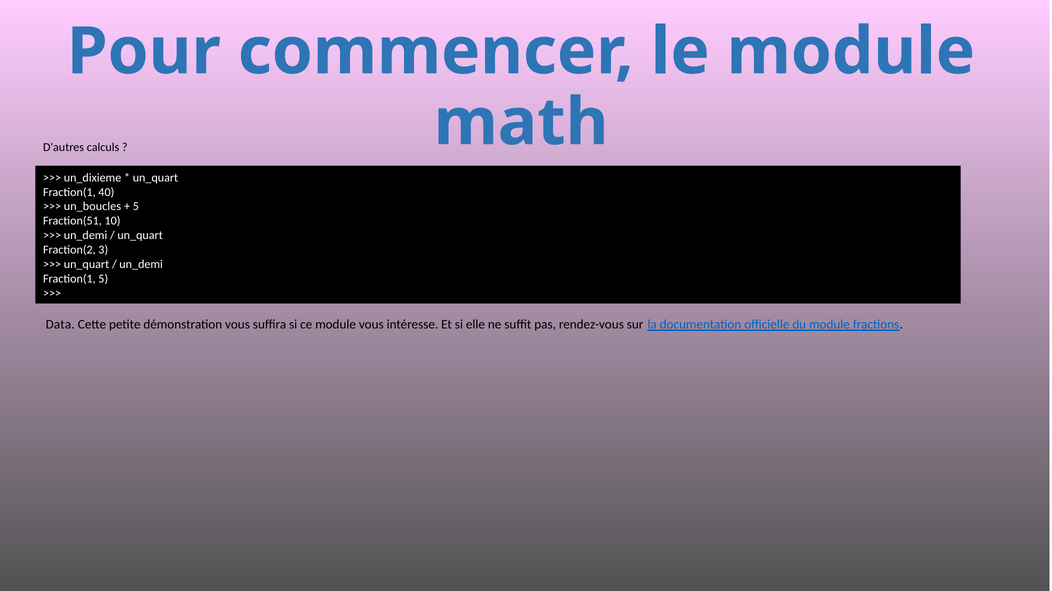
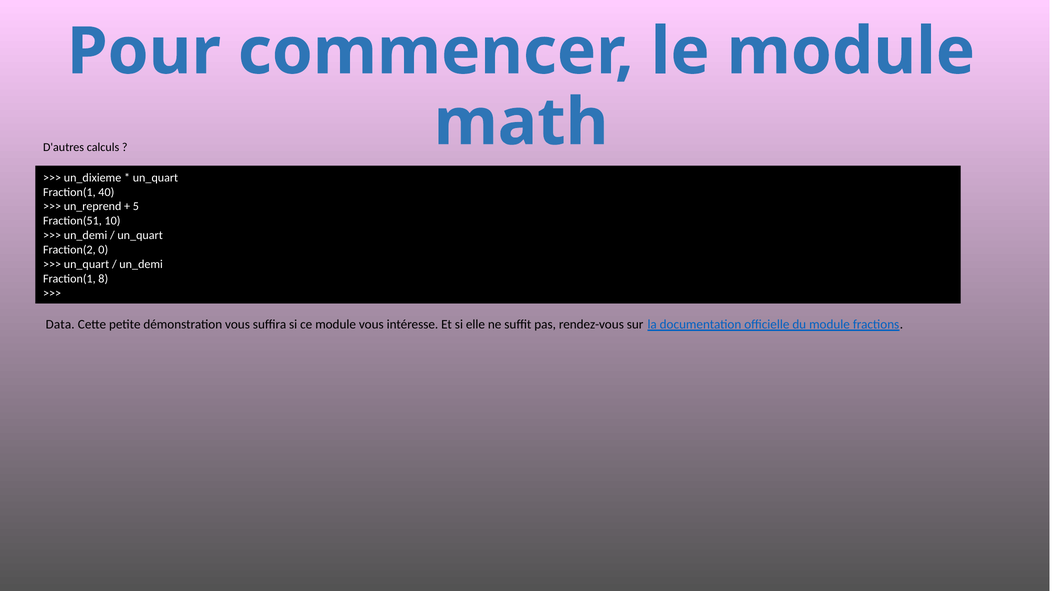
un_boucles: un_boucles -> un_reprend
3: 3 -> 0
Fraction(1 5: 5 -> 8
